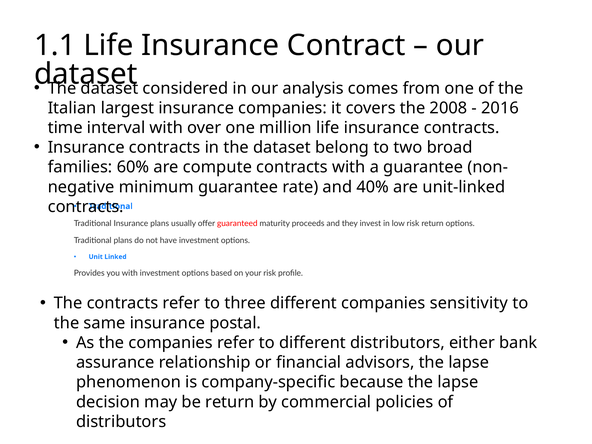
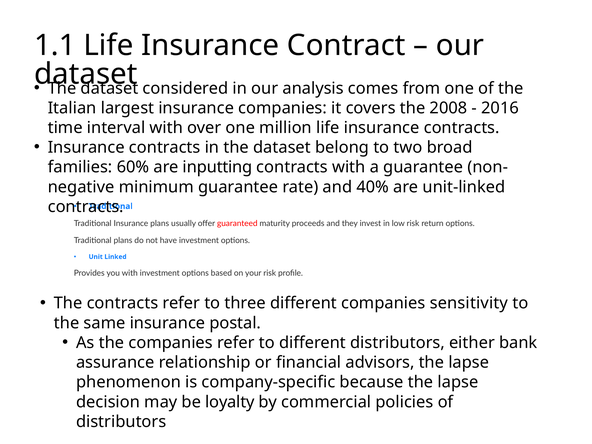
compute: compute -> inputting
be return: return -> loyalty
